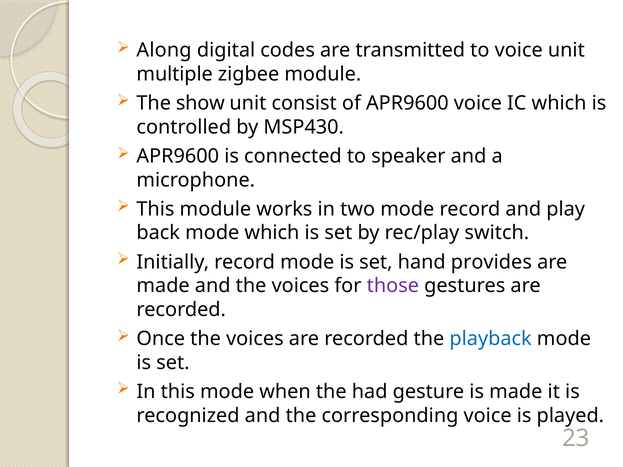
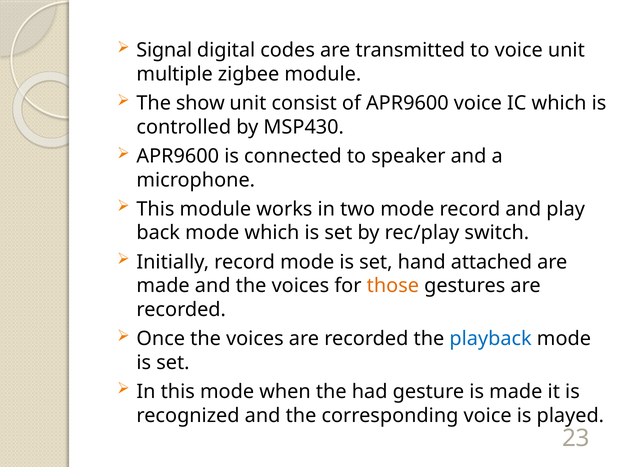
Along: Along -> Signal
provides: provides -> attached
those colour: purple -> orange
